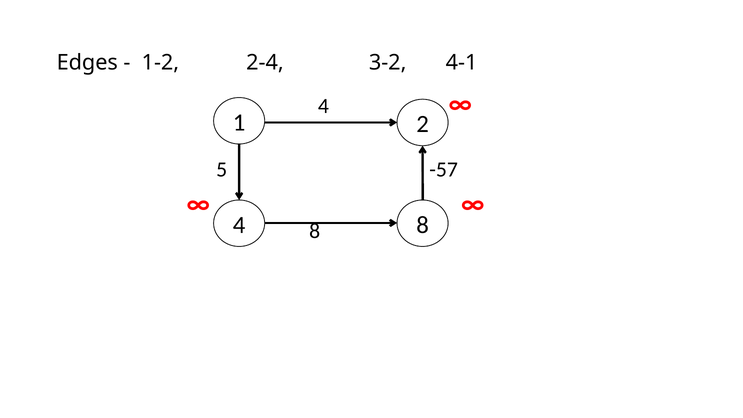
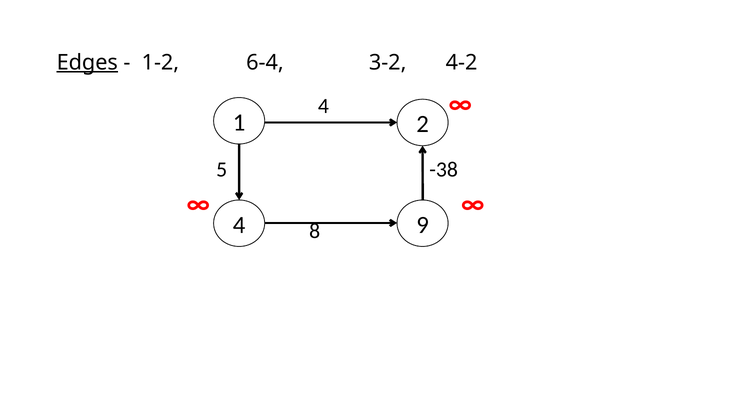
Edges underline: none -> present
2-4: 2-4 -> 6-4
4-1: 4-1 -> 4-2
-57: -57 -> -38
4 8: 8 -> 9
